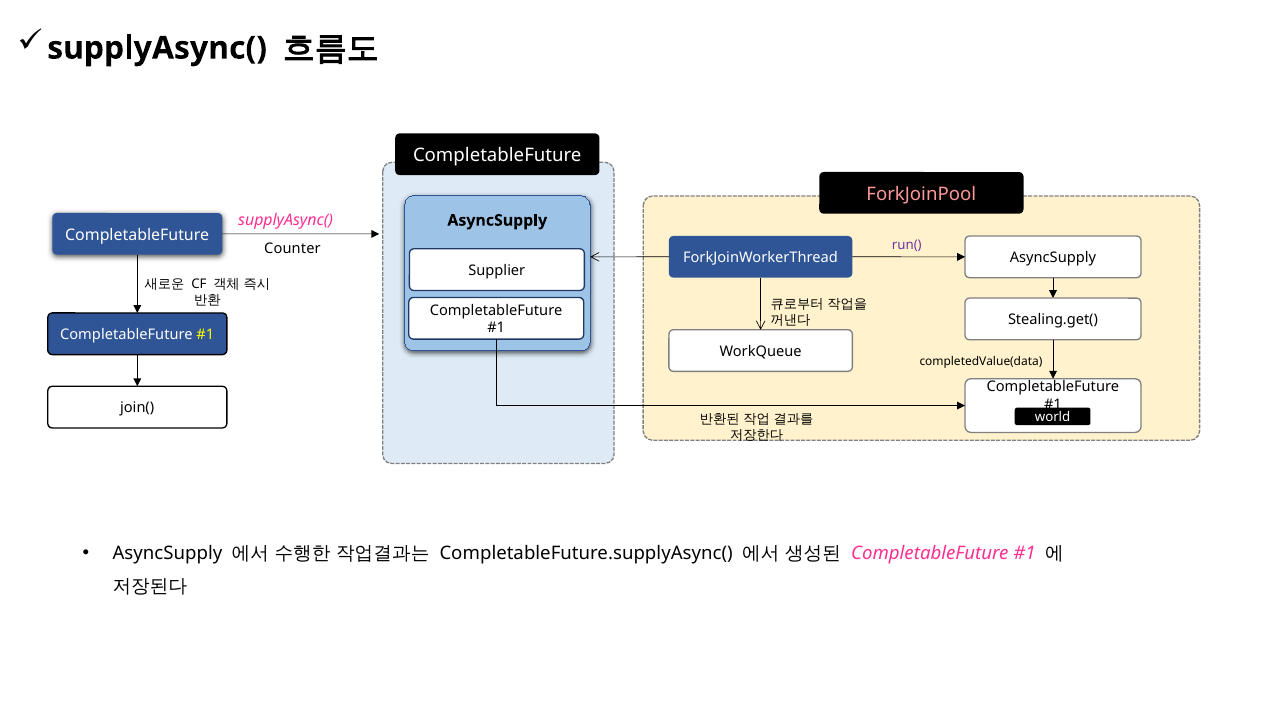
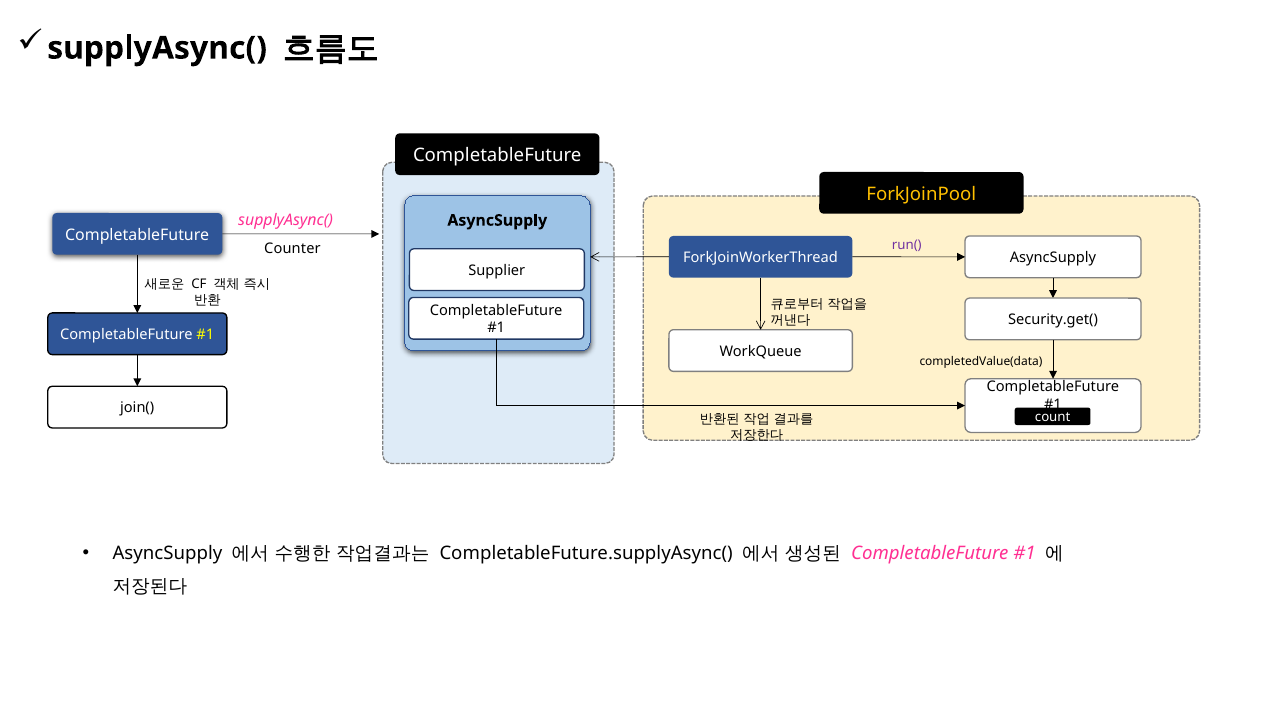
ForkJoinPool colour: pink -> yellow
Stealing.get(: Stealing.get( -> Security.get(
world: world -> count
